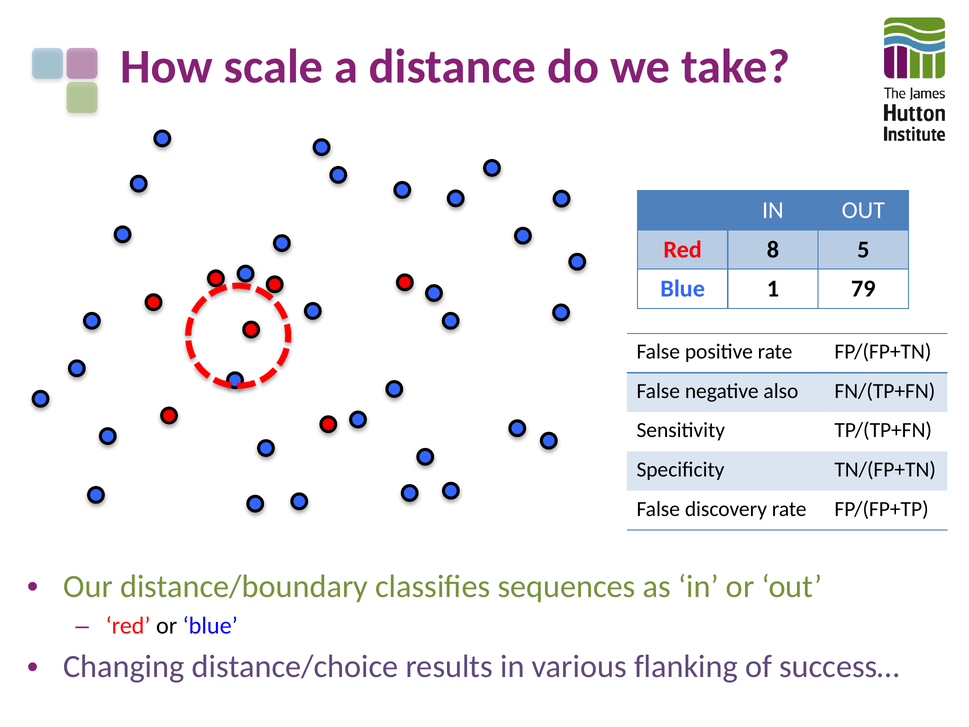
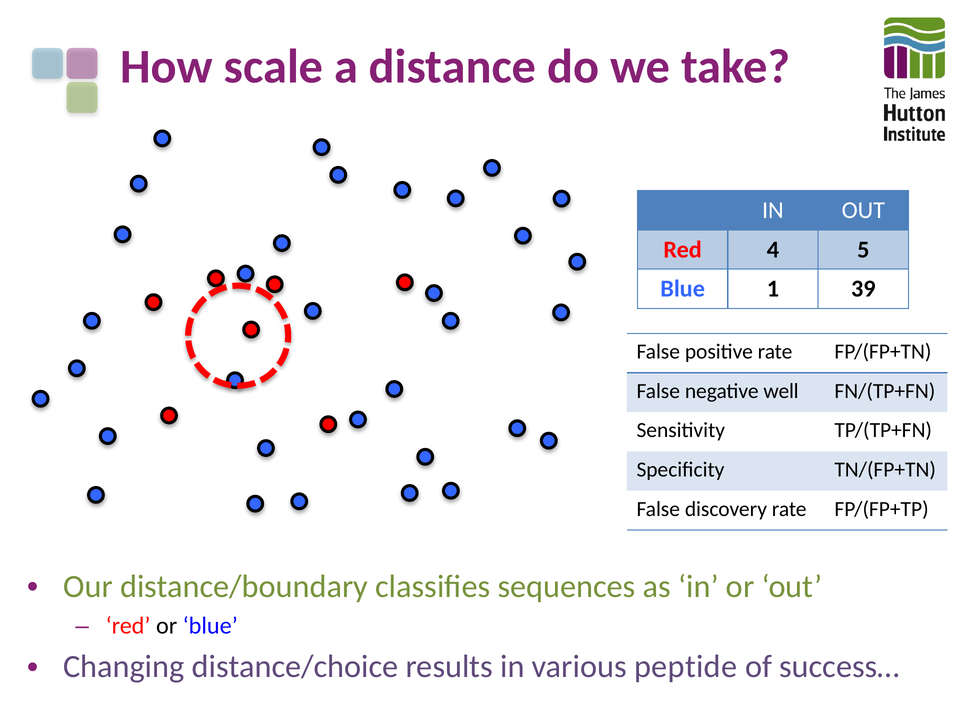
8: 8 -> 4
79: 79 -> 39
also: also -> well
flanking: flanking -> peptide
